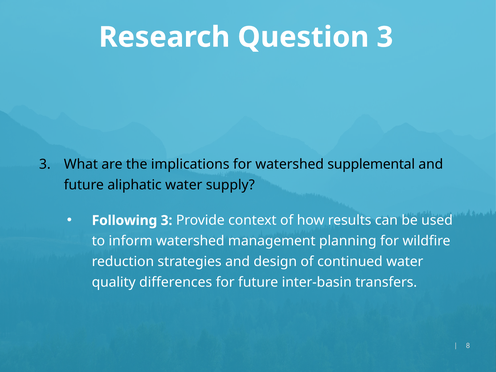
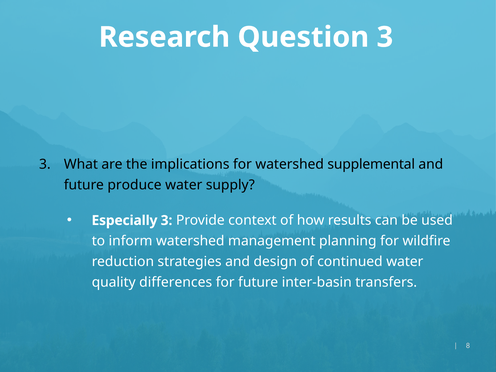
aliphatic: aliphatic -> produce
Following: Following -> Especially
